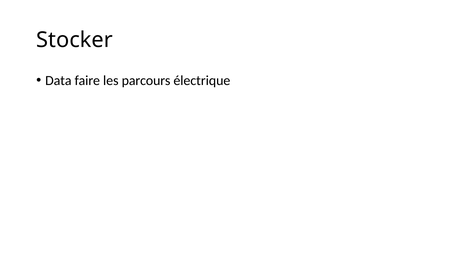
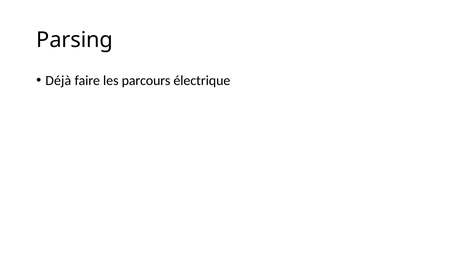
Stocker: Stocker -> Parsing
Data: Data -> Déjà
